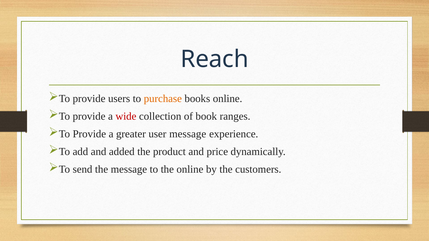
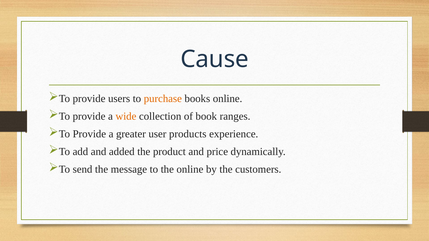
Reach: Reach -> Cause
wide colour: red -> orange
user message: message -> products
